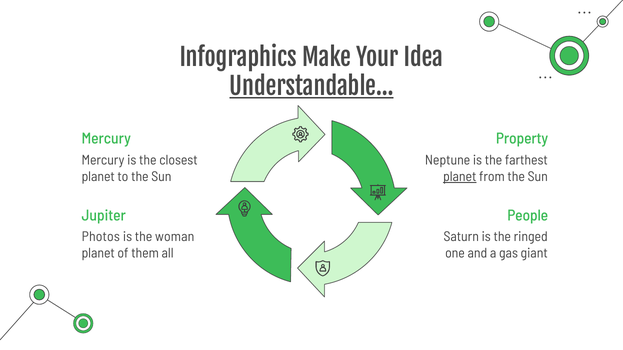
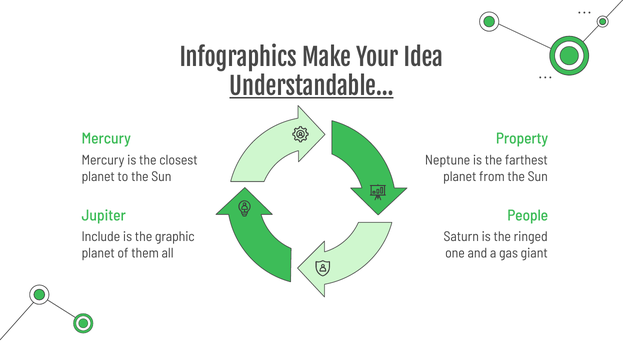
planet at (460, 177) underline: present -> none
Photos: Photos -> Include
woman: woman -> graphic
